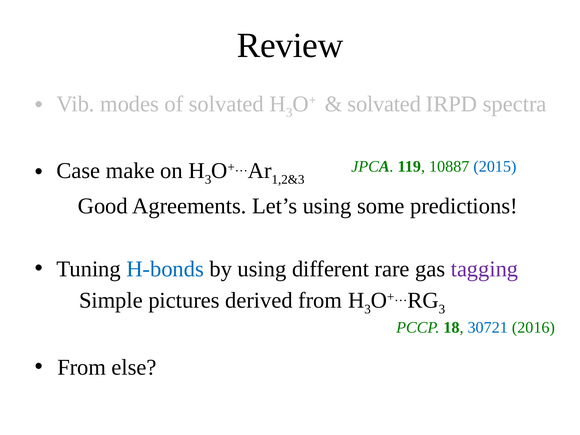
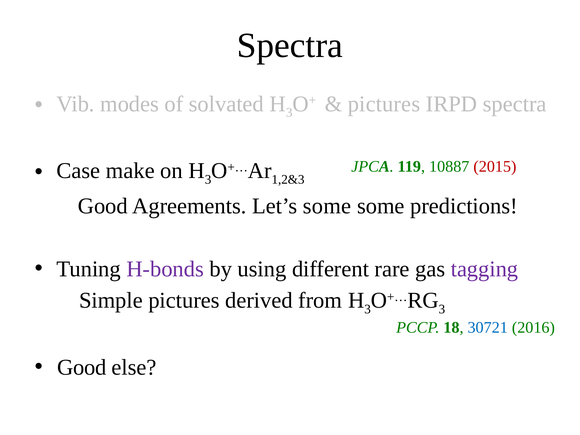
Review at (290, 45): Review -> Spectra
solvated at (384, 104): solvated -> pictures
2015 colour: blue -> red
Let’s using: using -> some
H-bonds colour: blue -> purple
From at (82, 367): From -> Good
